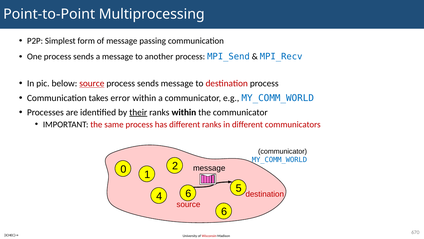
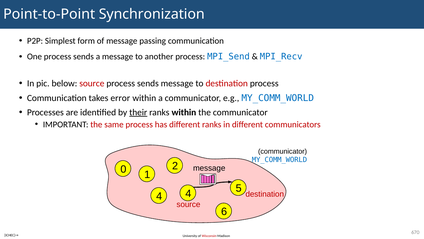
Multiprocessing: Multiprocessing -> Synchronization
source at (92, 83) underline: present -> none
4 6: 6 -> 4
